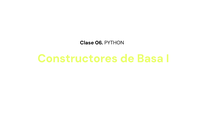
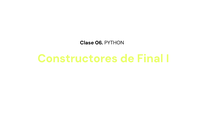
Basa: Basa -> Final
